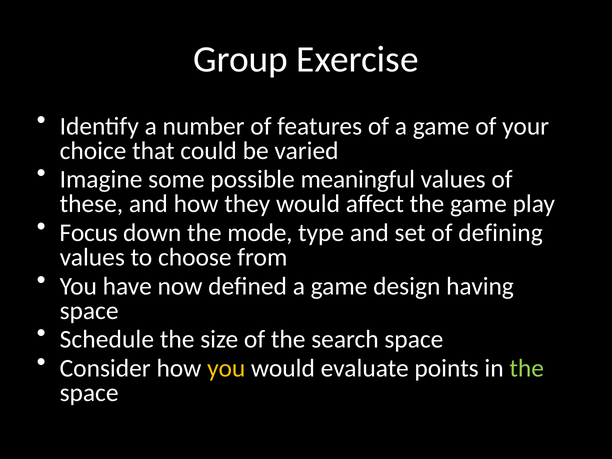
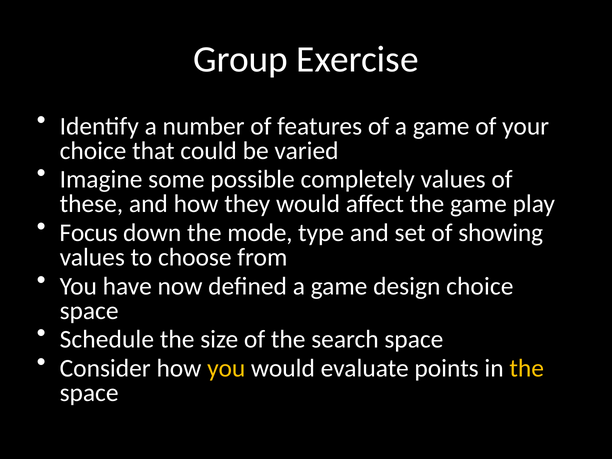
meaningful: meaningful -> completely
defining: defining -> showing
design having: having -> choice
the at (527, 368) colour: light green -> yellow
